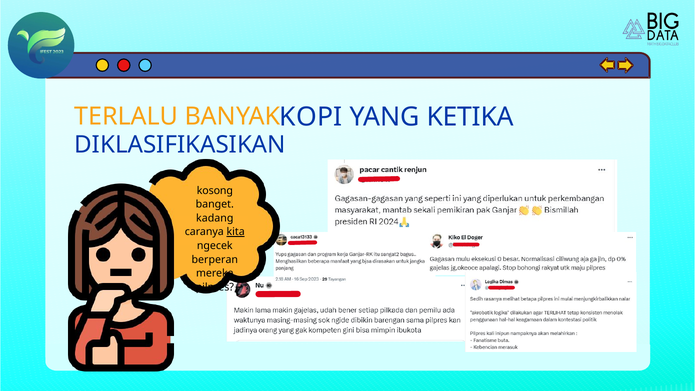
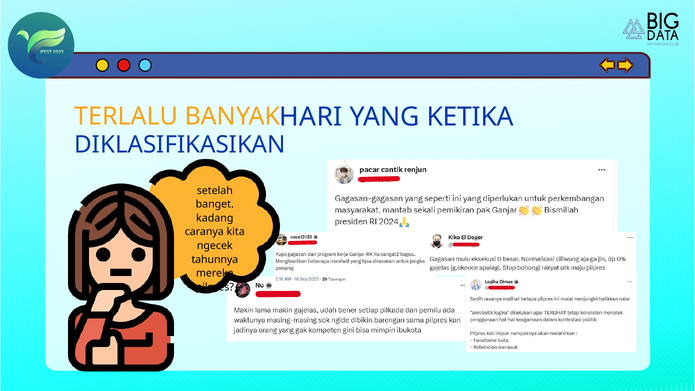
KOPI: KOPI -> HARI
kosong: kosong -> setelah
kita underline: present -> none
berperan: berperan -> tahunnya
